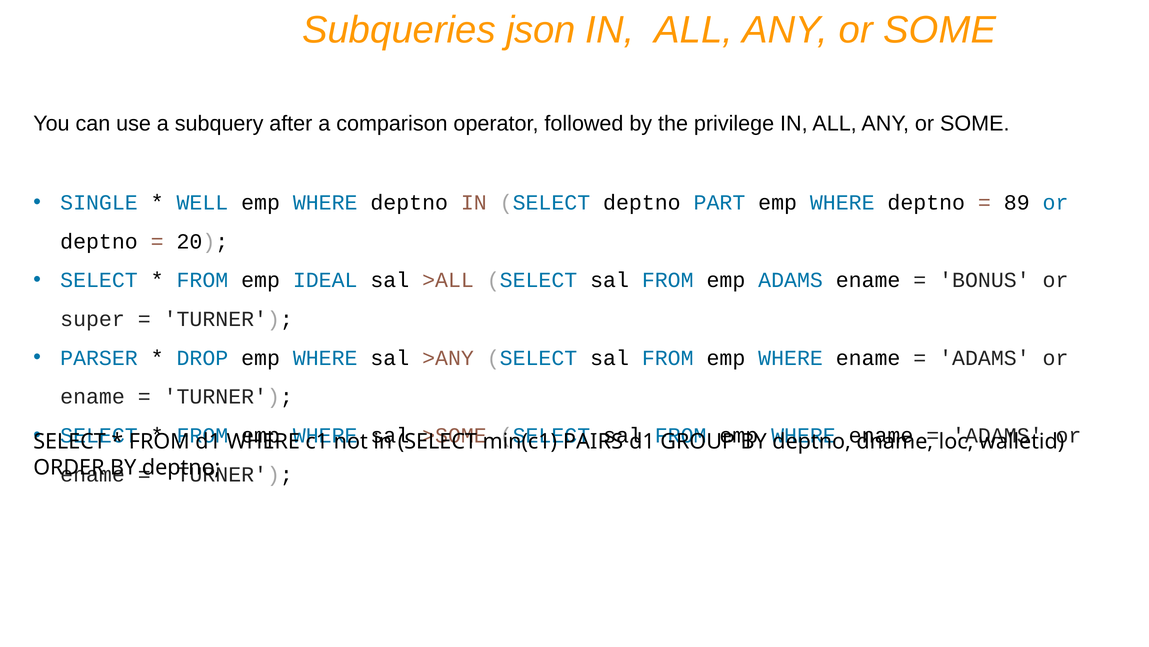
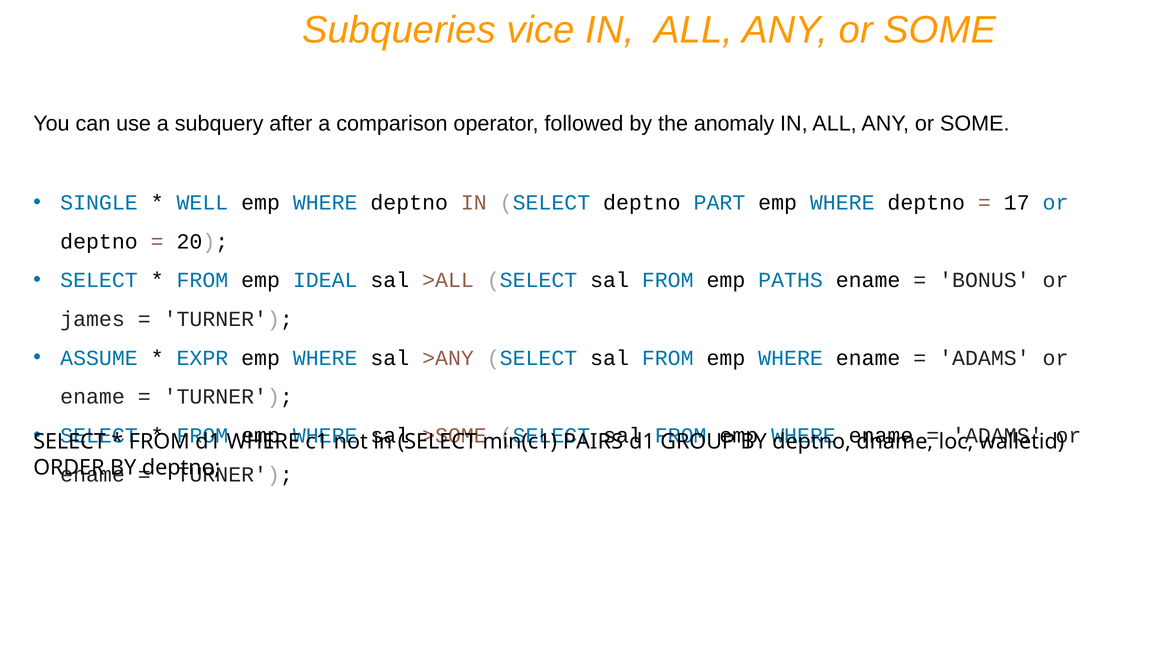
json: json -> vice
privilege: privilege -> anomaly
89: 89 -> 17
emp ADAMS: ADAMS -> PATHS
super: super -> james
PARSER: PARSER -> ASSUME
DROP: DROP -> EXPR
